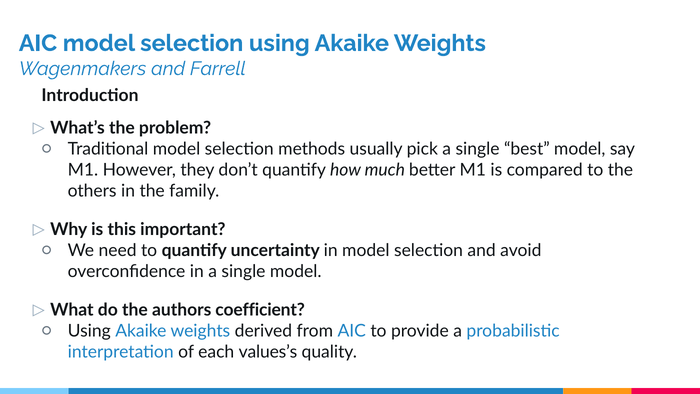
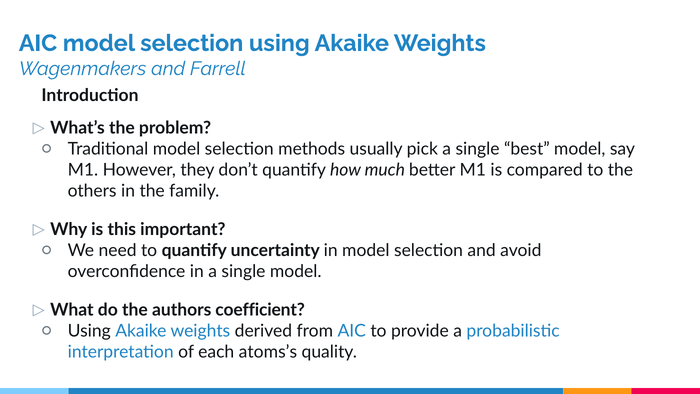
values’s: values’s -> atoms’s
